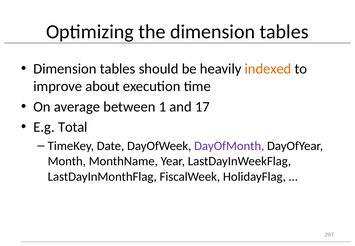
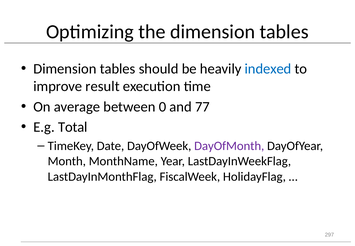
indexed colour: orange -> blue
about: about -> result
1: 1 -> 0
17: 17 -> 77
